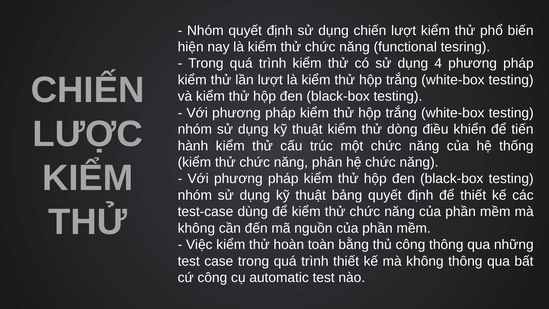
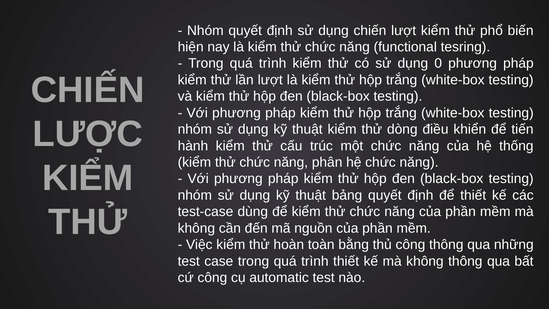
4: 4 -> 0
